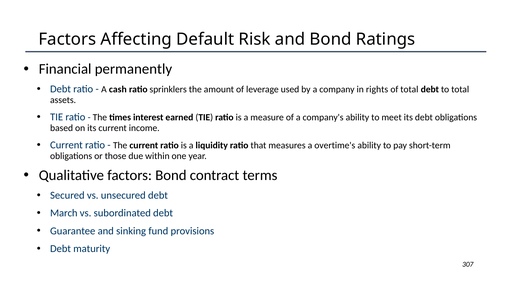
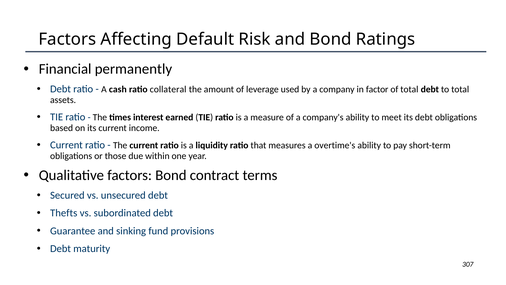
sprinklers: sprinklers -> collateral
rights: rights -> factor
March: March -> Thefts
